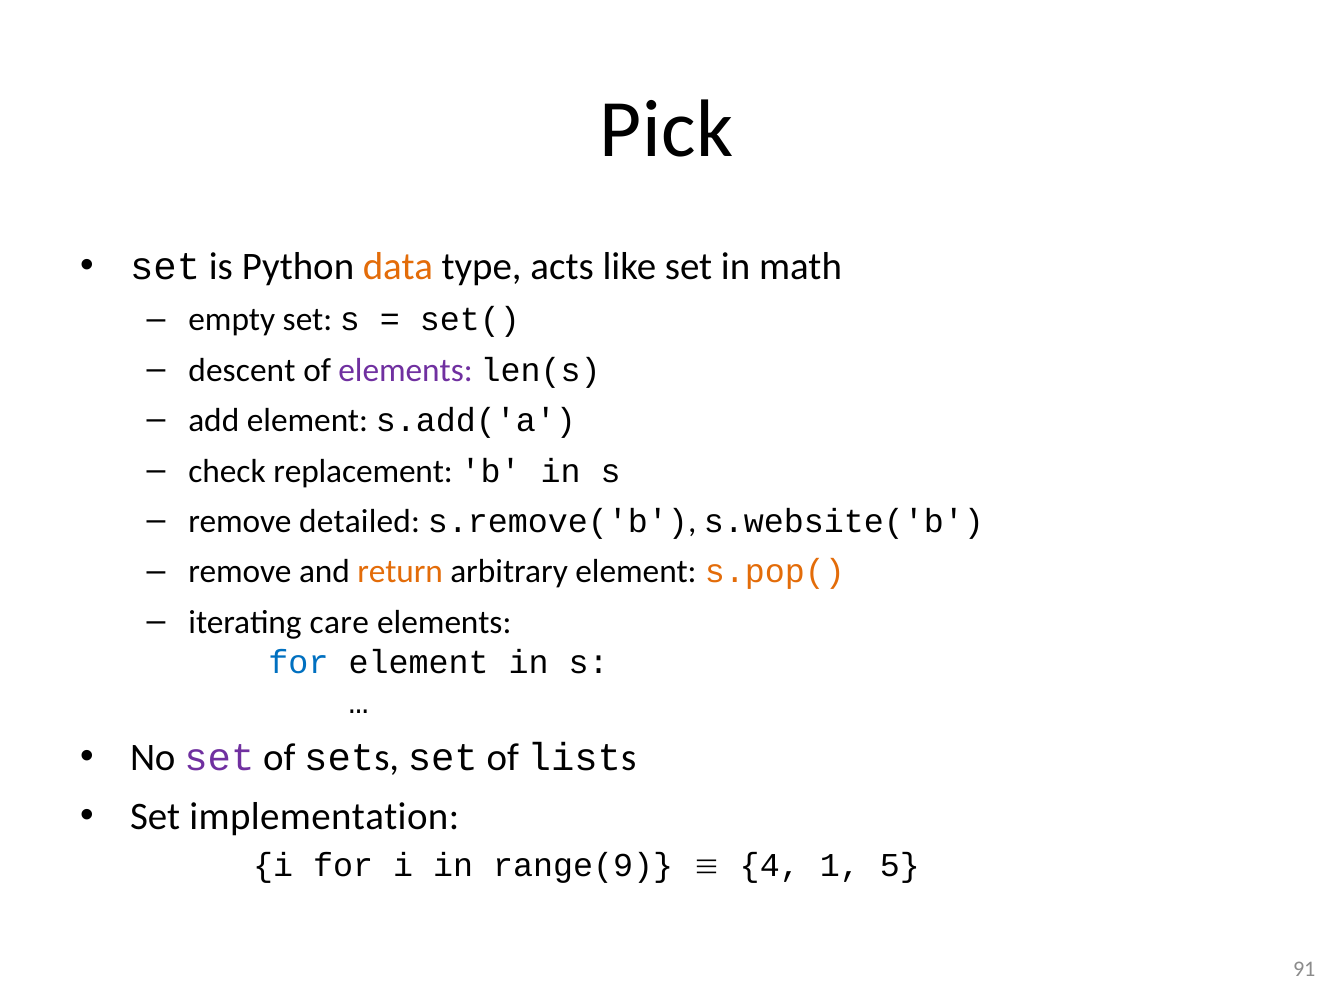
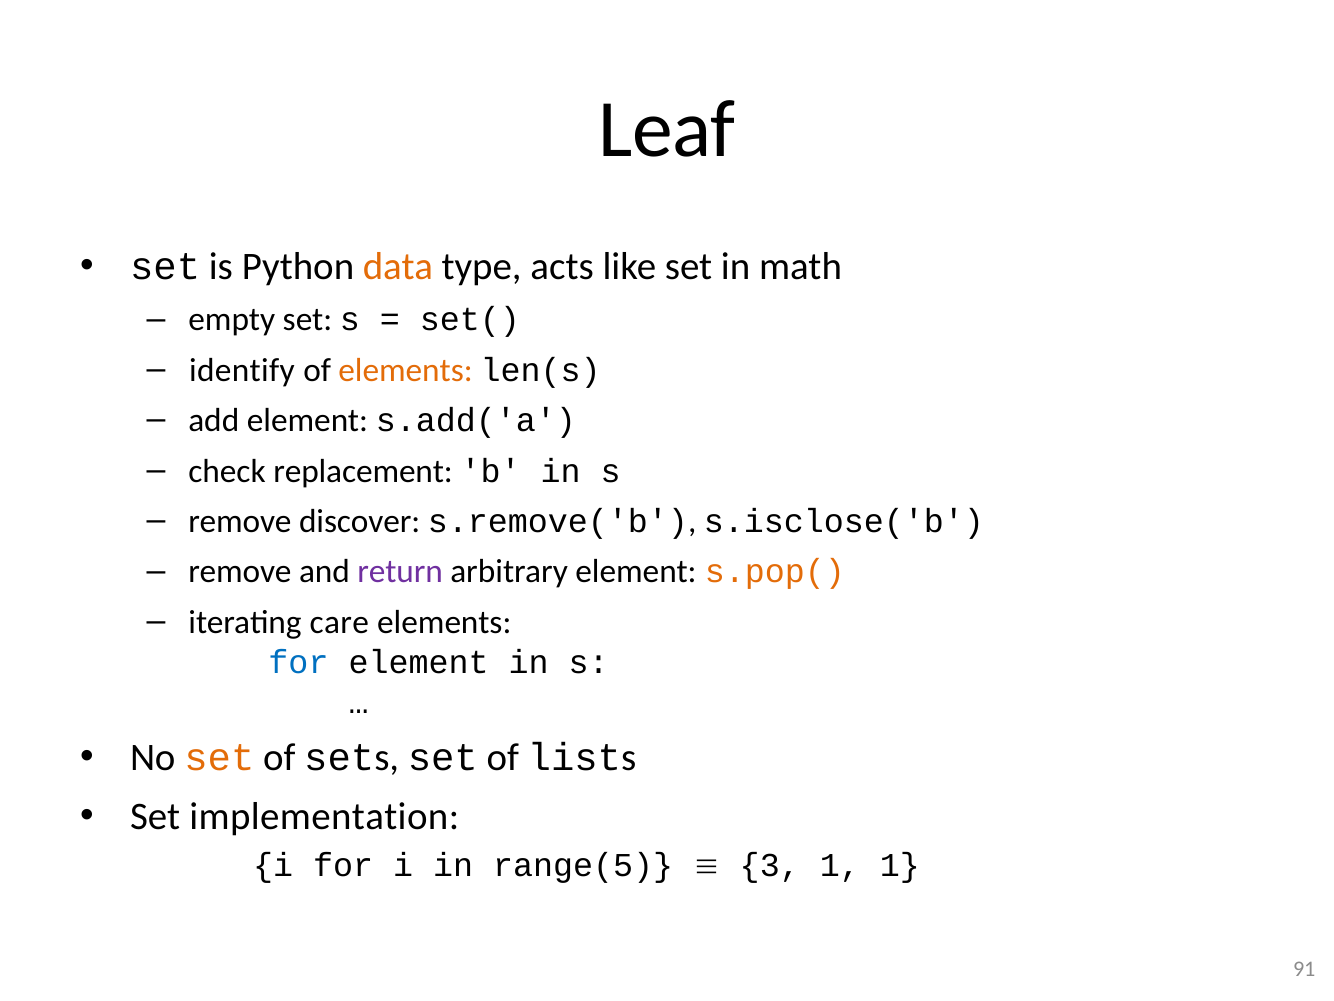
Pick: Pick -> Leaf
descent: descent -> identify
elements at (406, 370) colour: purple -> orange
detailed: detailed -> discover
s.website('b: s.website('b -> s.isclose('b
return colour: orange -> purple
set at (219, 758) colour: purple -> orange
range(9: range(9 -> range(5
4: 4 -> 3
1 5: 5 -> 1
